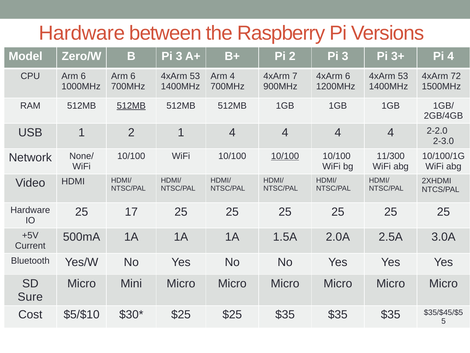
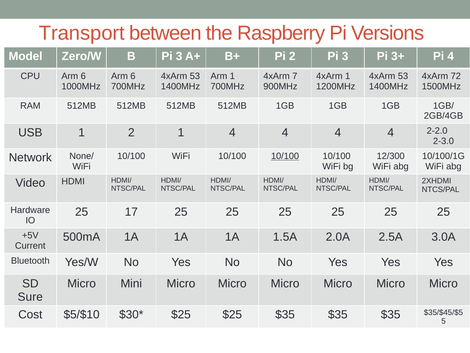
Hardware at (82, 33): Hardware -> Transport
Arm 4: 4 -> 1
4xArm 6: 6 -> 1
512MB at (131, 106) underline: present -> none
11/300: 11/300 -> 12/300
